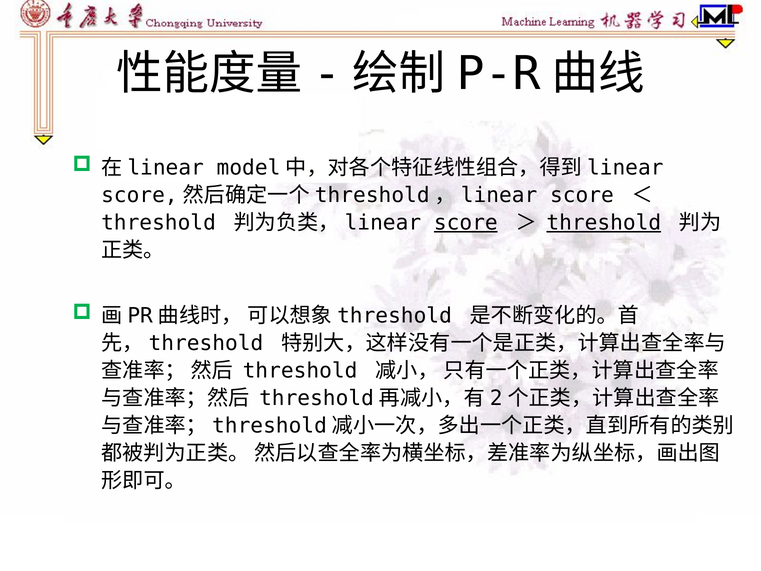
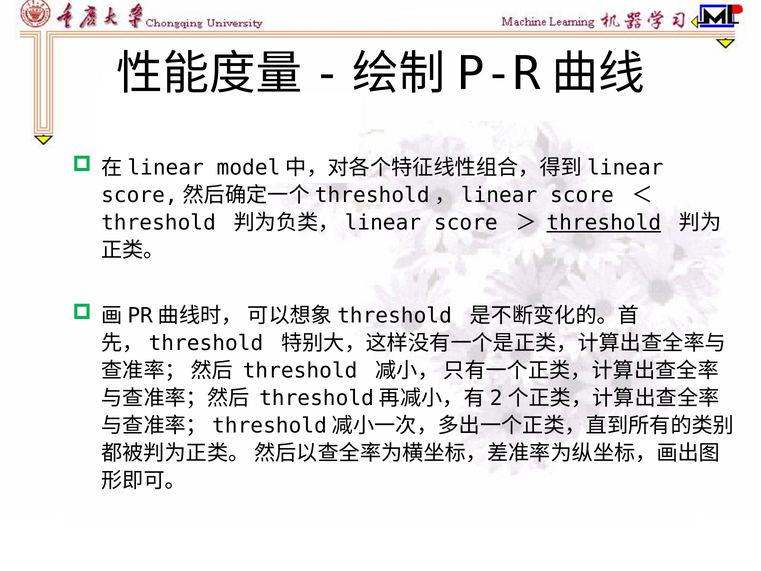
score at (466, 223) underline: present -> none
